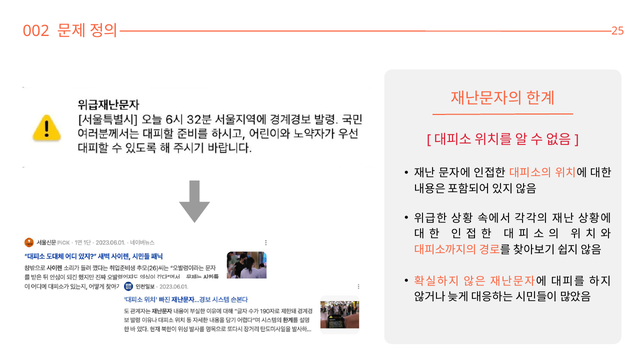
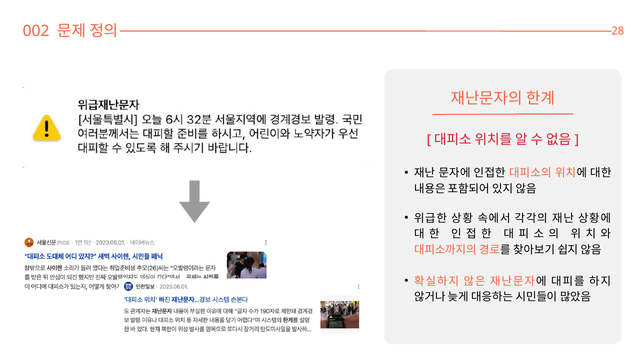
25: 25 -> 28
